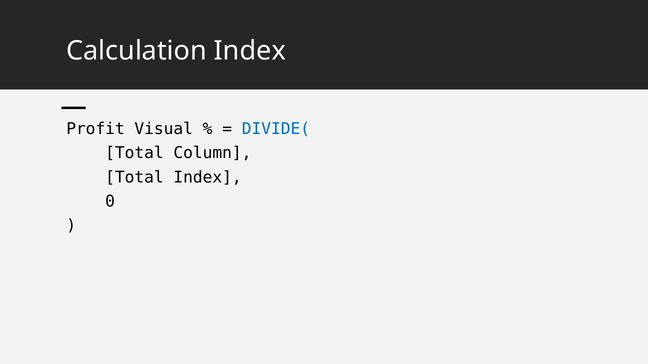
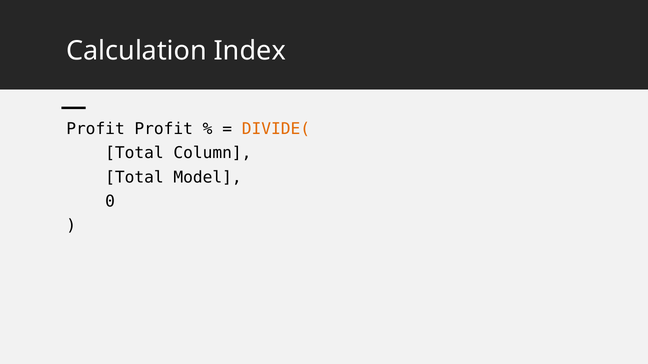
Profit Visual: Visual -> Profit
DIVIDE( colour: blue -> orange
Total Index: Index -> Model
